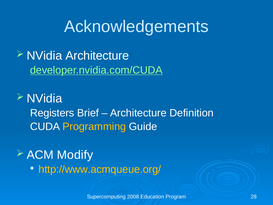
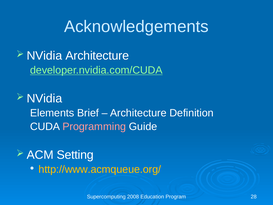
Registers: Registers -> Elements
Programming colour: yellow -> pink
Modify: Modify -> Setting
